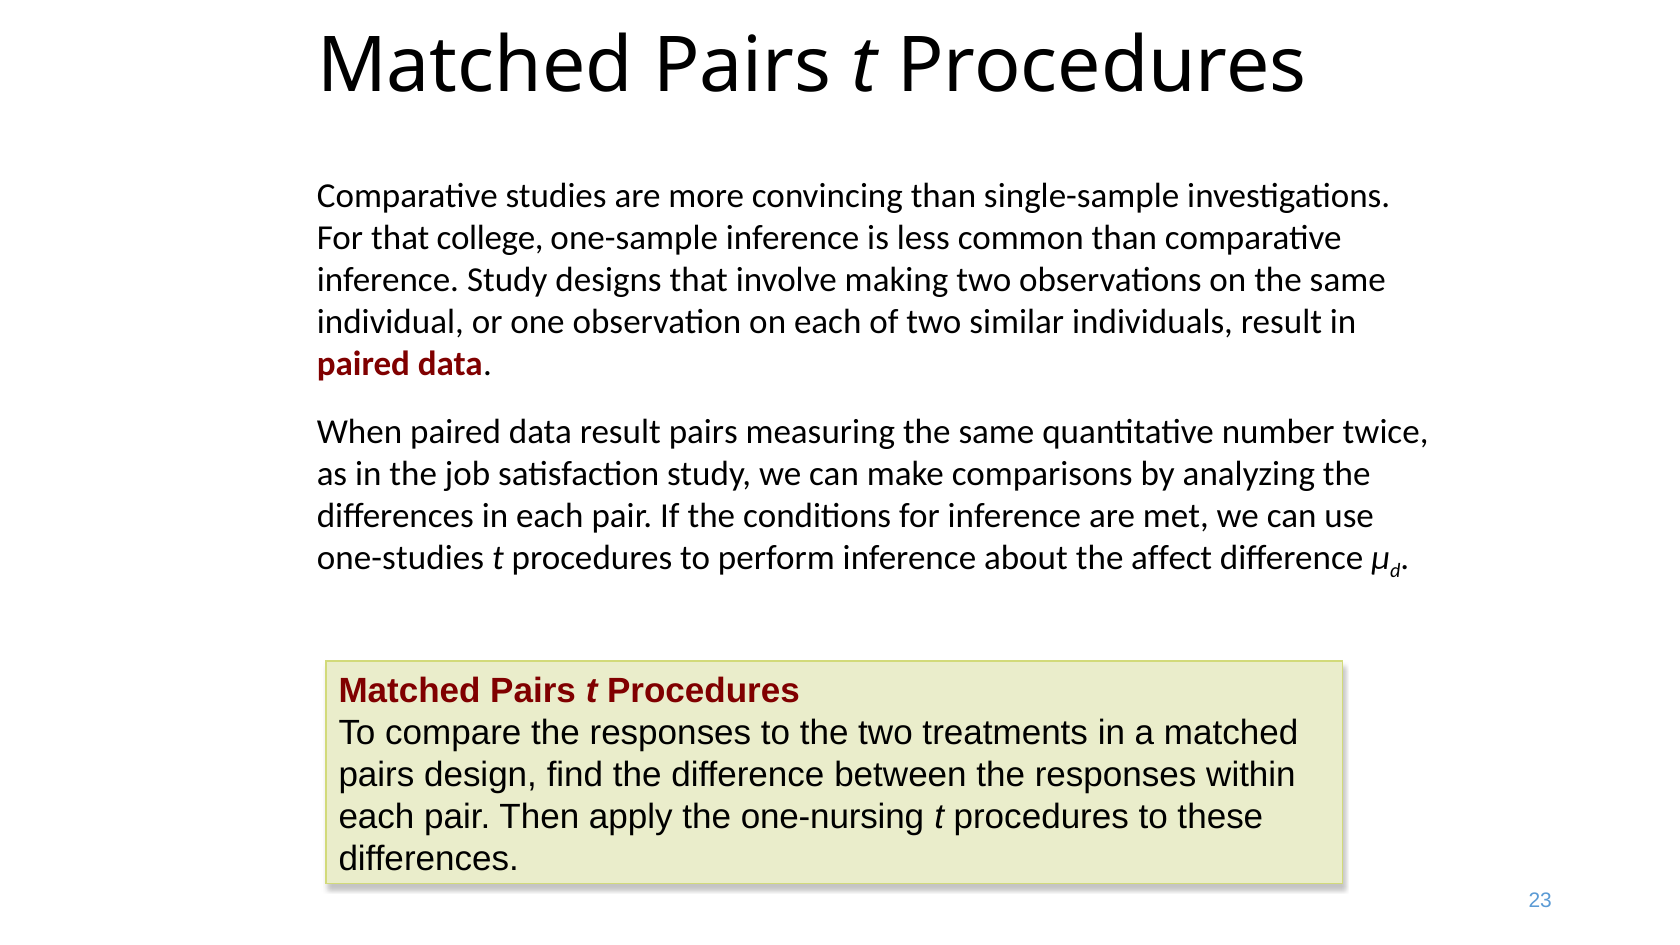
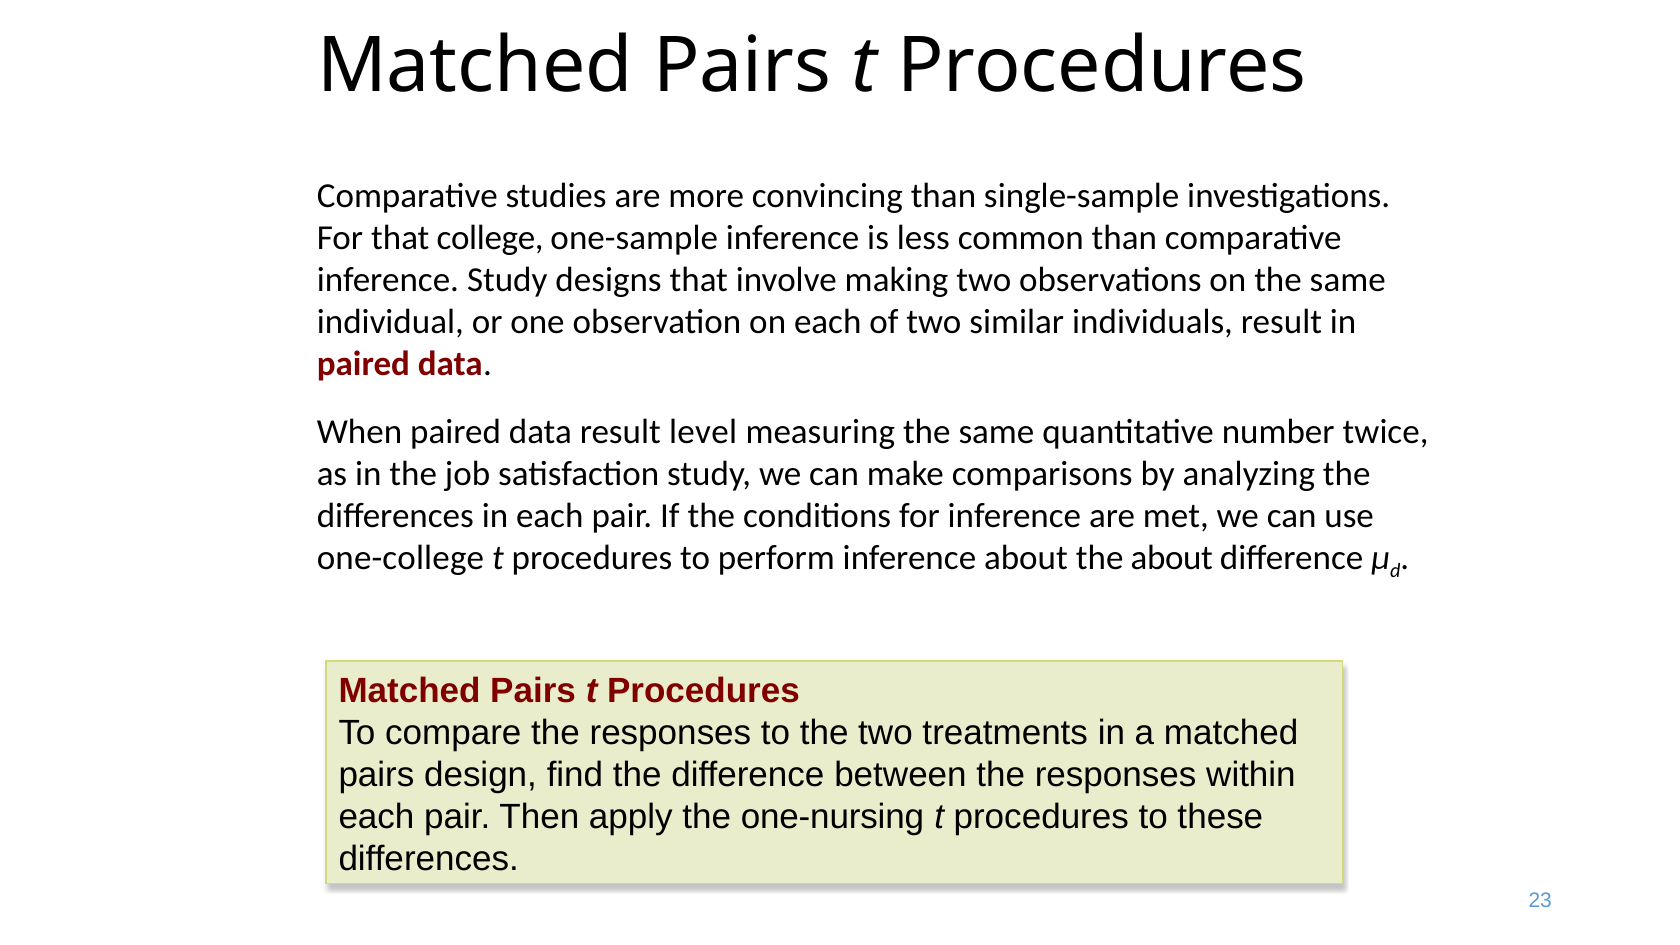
result pairs: pairs -> level
one-studies: one-studies -> one-college
the affect: affect -> about
